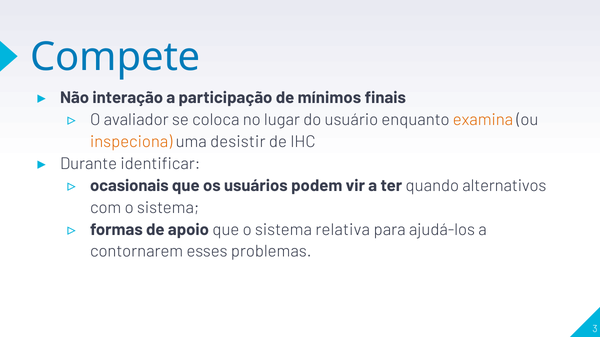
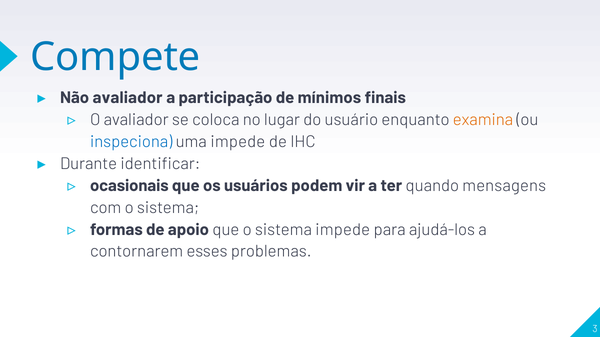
Não interação: interação -> avaliador
inspeciona colour: orange -> blue
uma desistir: desistir -> impede
alternativos: alternativos -> mensagens
sistema relativa: relativa -> impede
